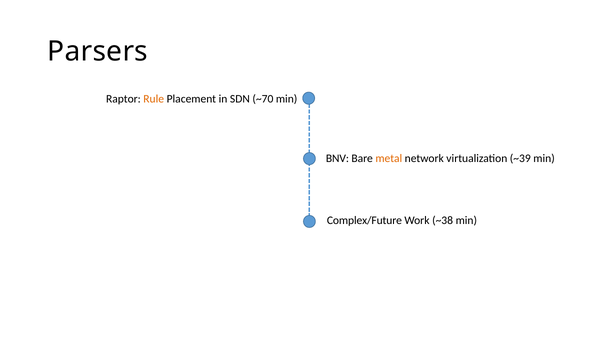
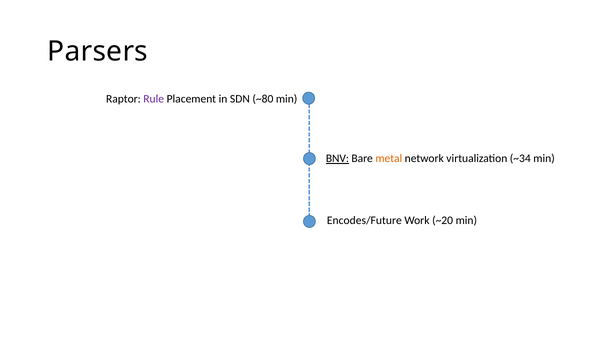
Rule colour: orange -> purple
~70: ~70 -> ~80
BNV underline: none -> present
~39: ~39 -> ~34
Complex/Future: Complex/Future -> Encodes/Future
~38: ~38 -> ~20
